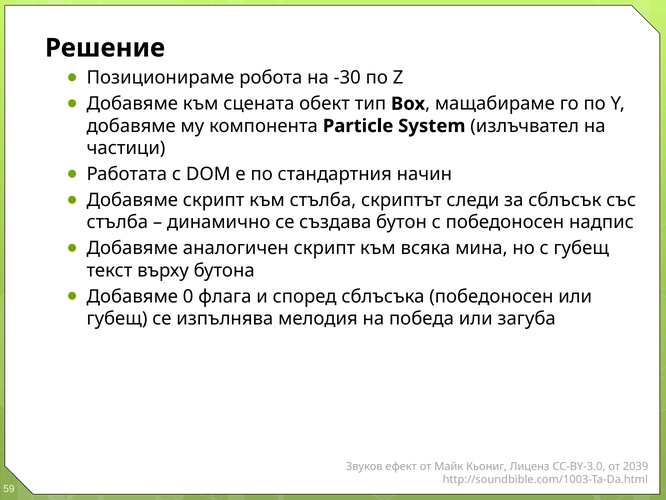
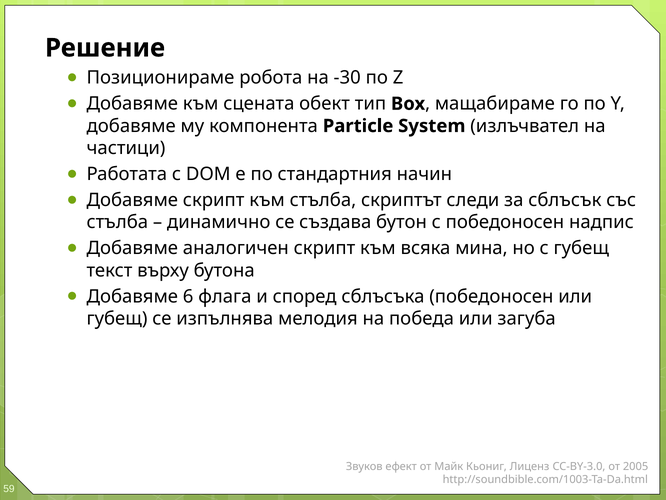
0: 0 -> 6
2039: 2039 -> 2005
